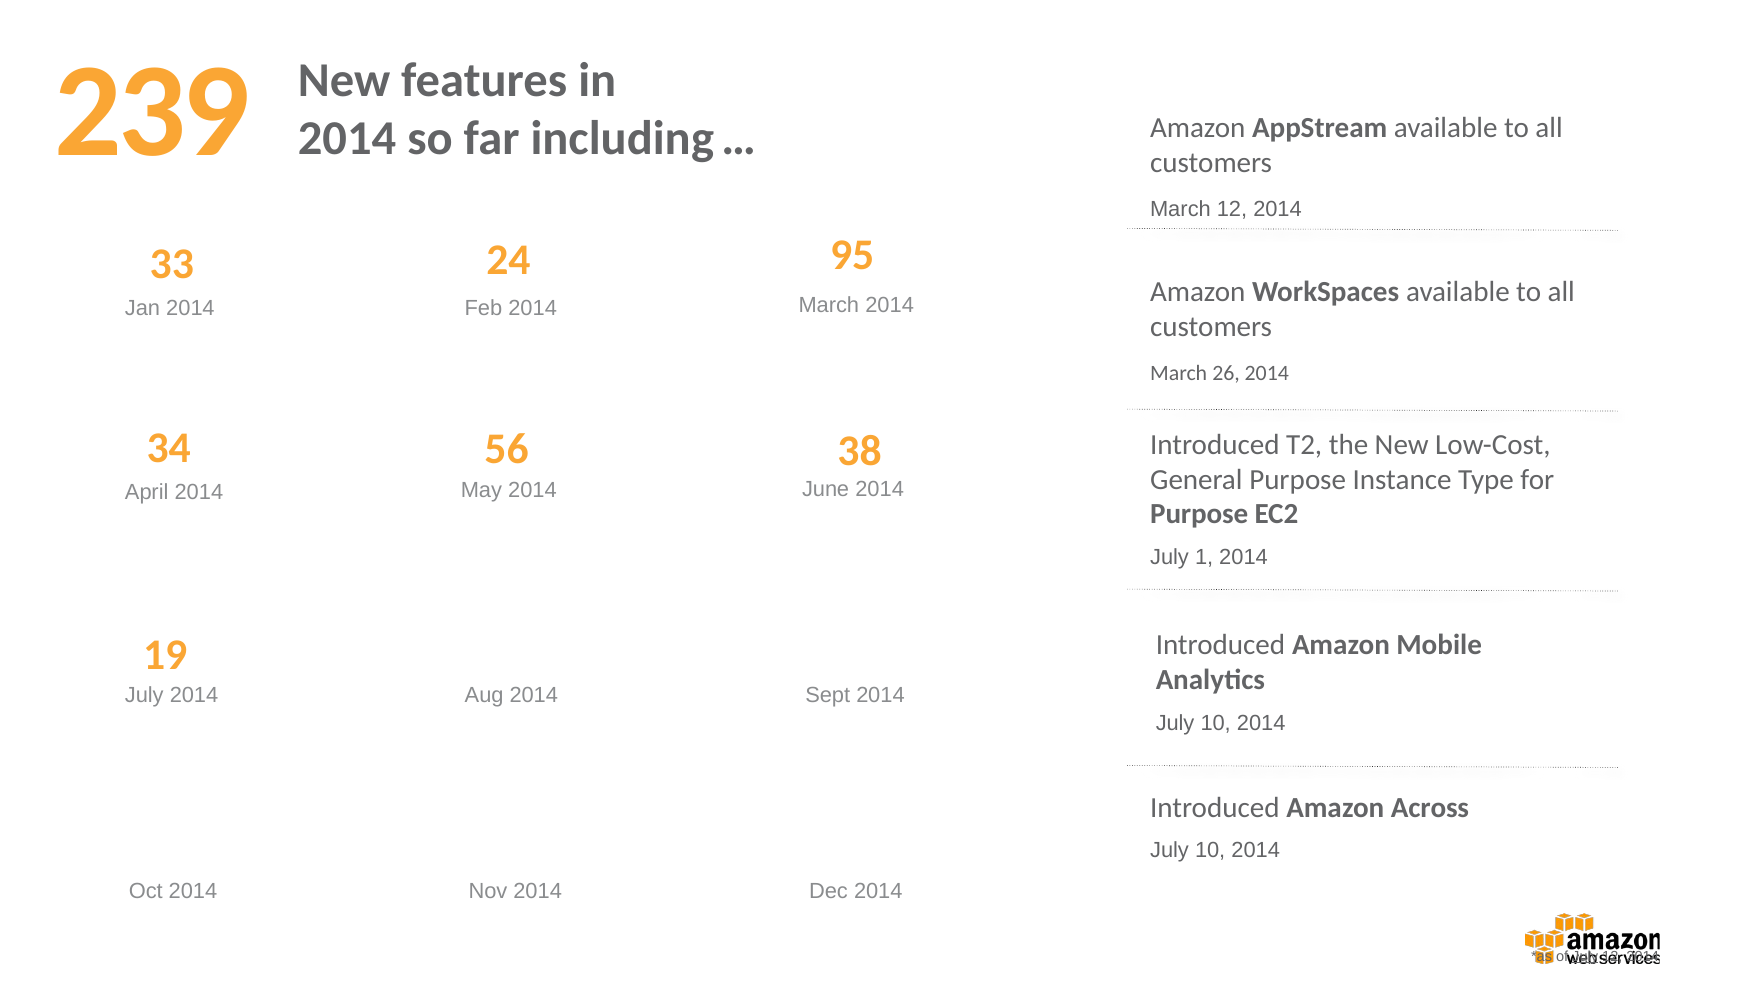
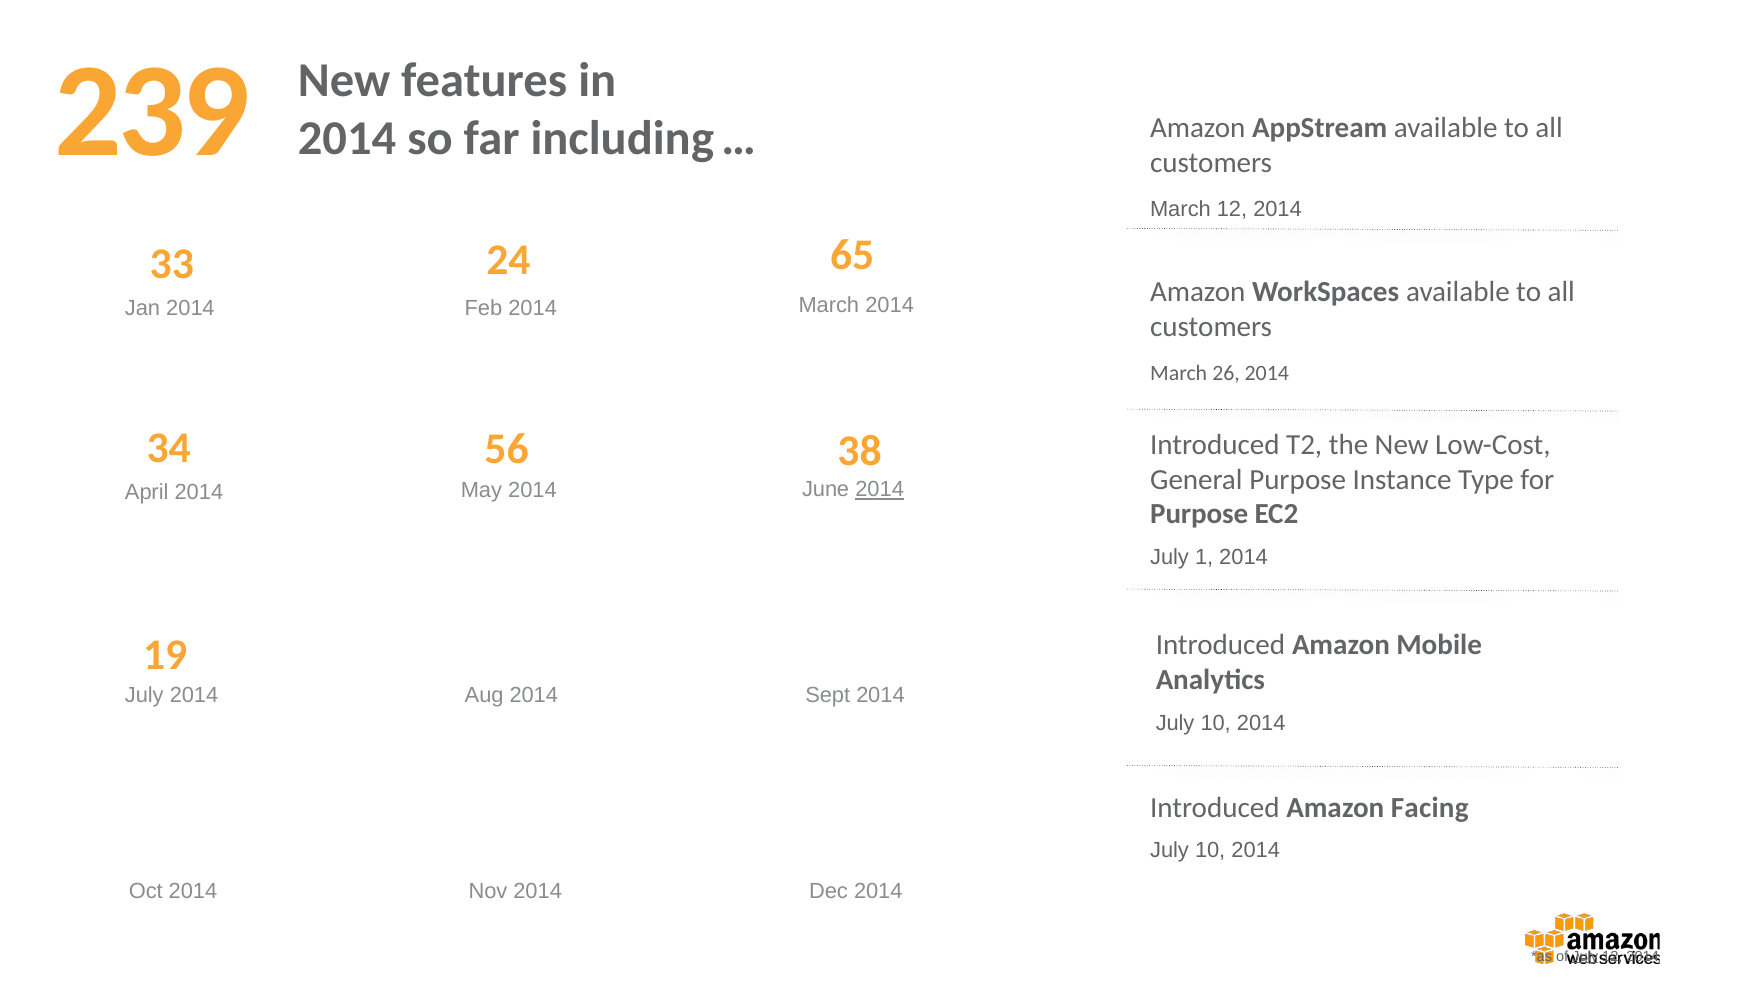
95: 95 -> 65
2014 at (880, 490) underline: none -> present
Across: Across -> Facing
